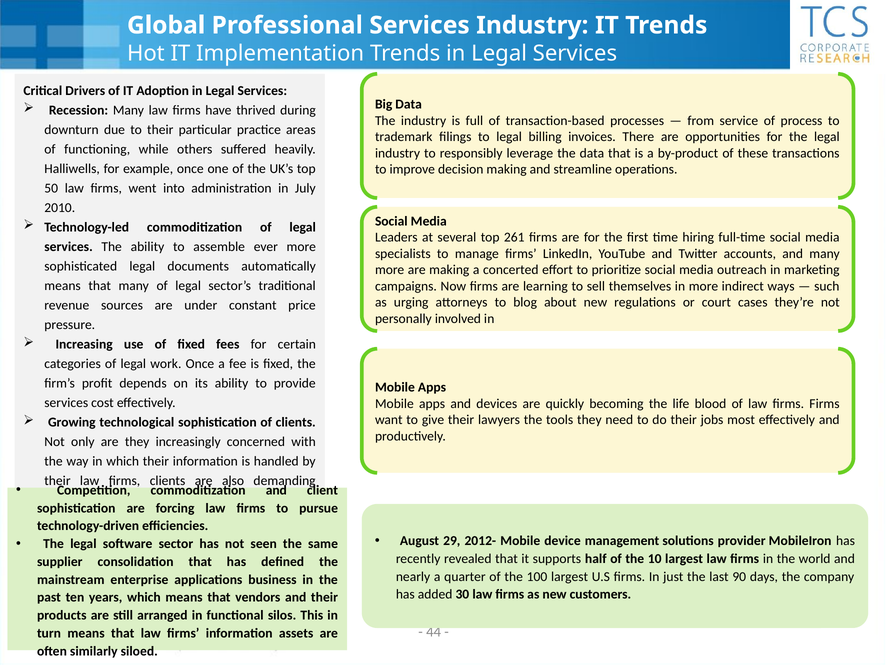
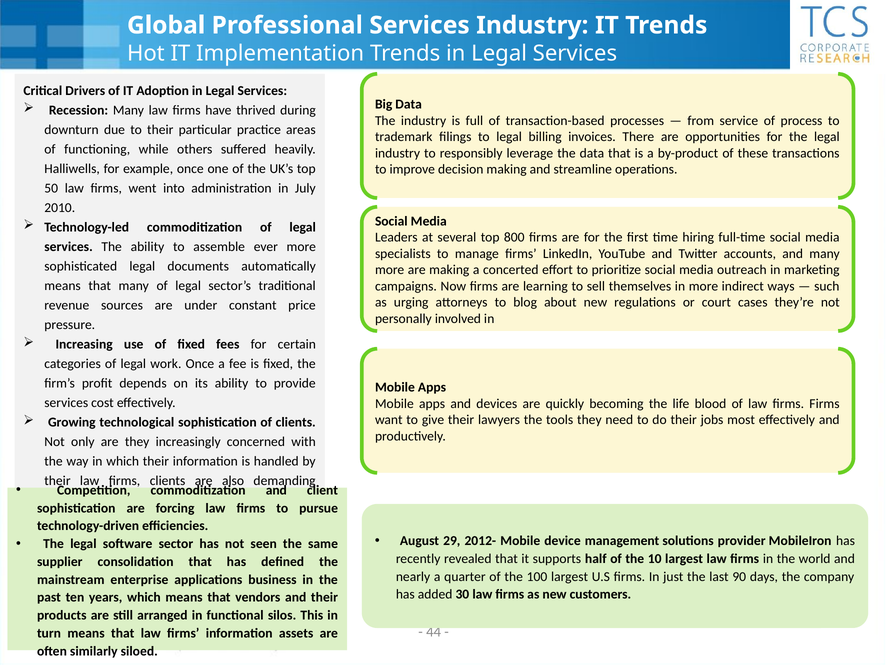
261: 261 -> 800
